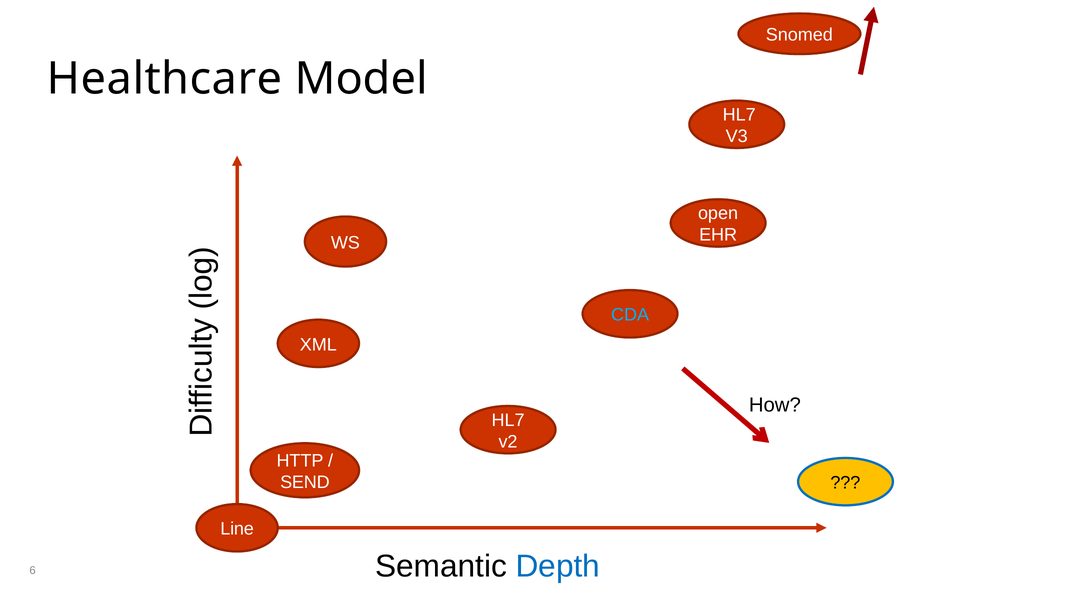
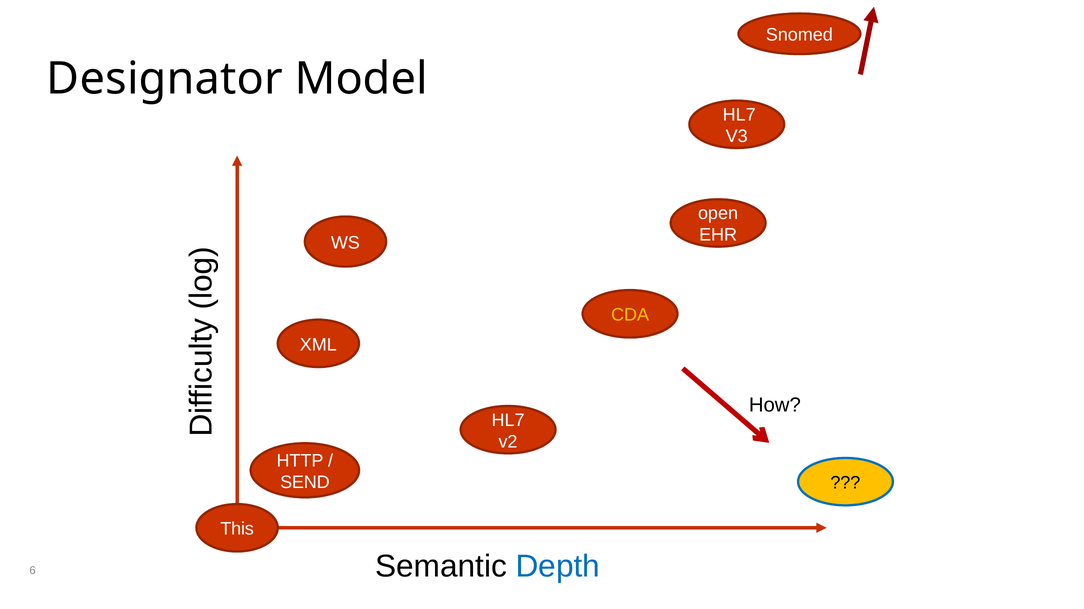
Healthcare: Healthcare -> Designator
CDA colour: light blue -> yellow
Line: Line -> This
